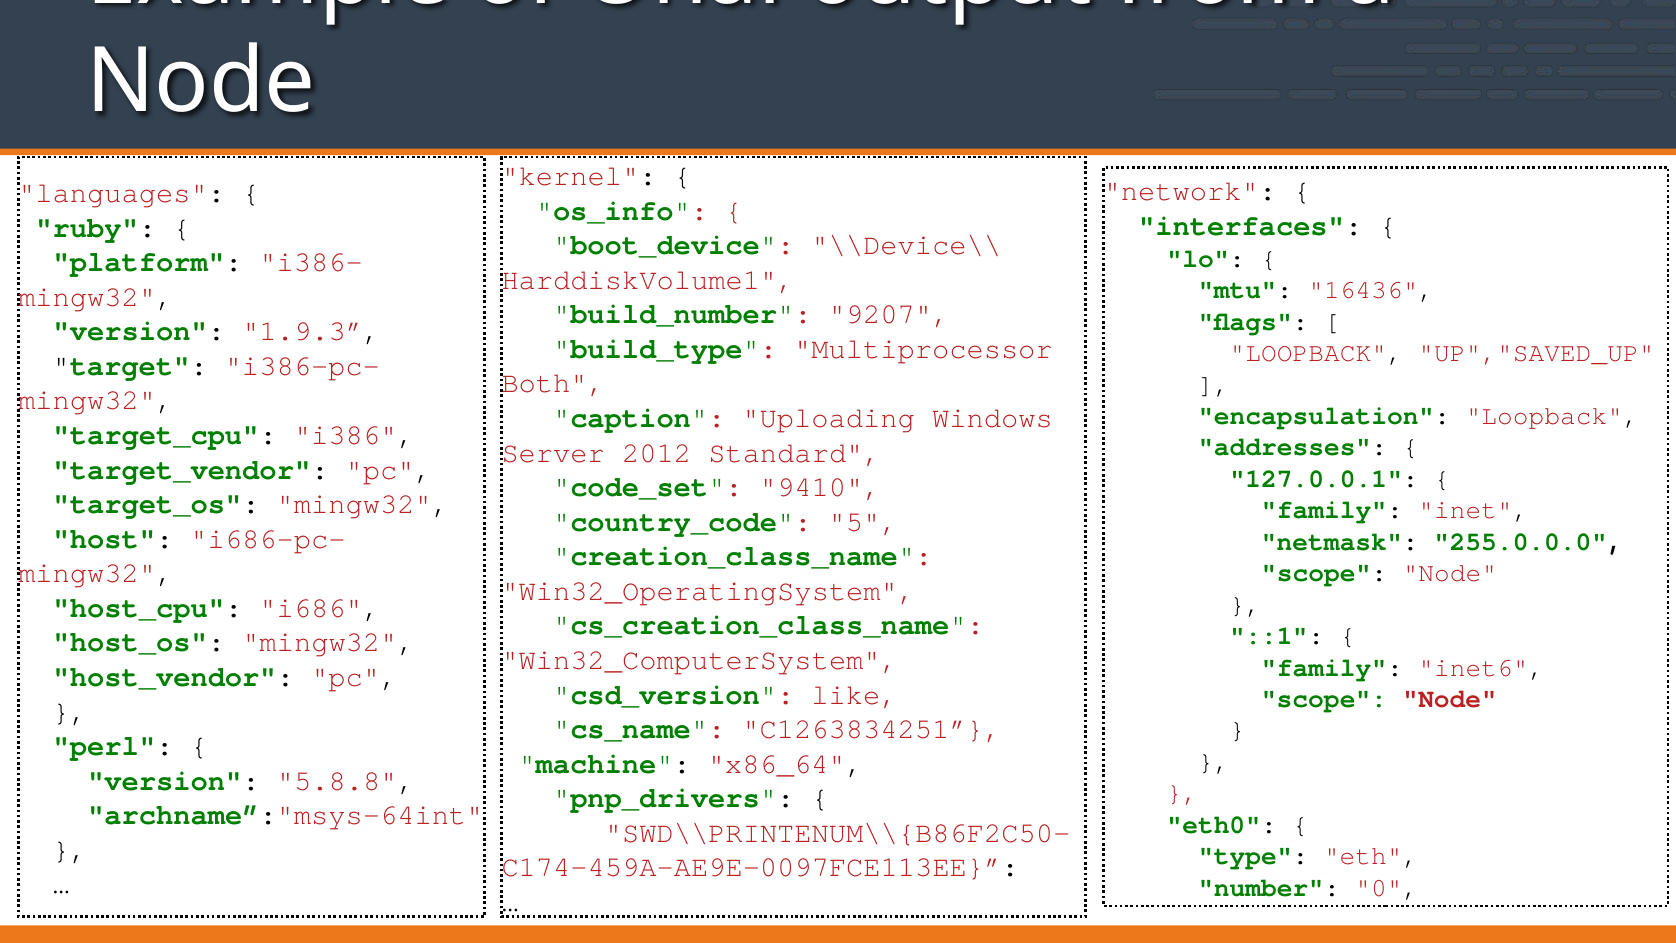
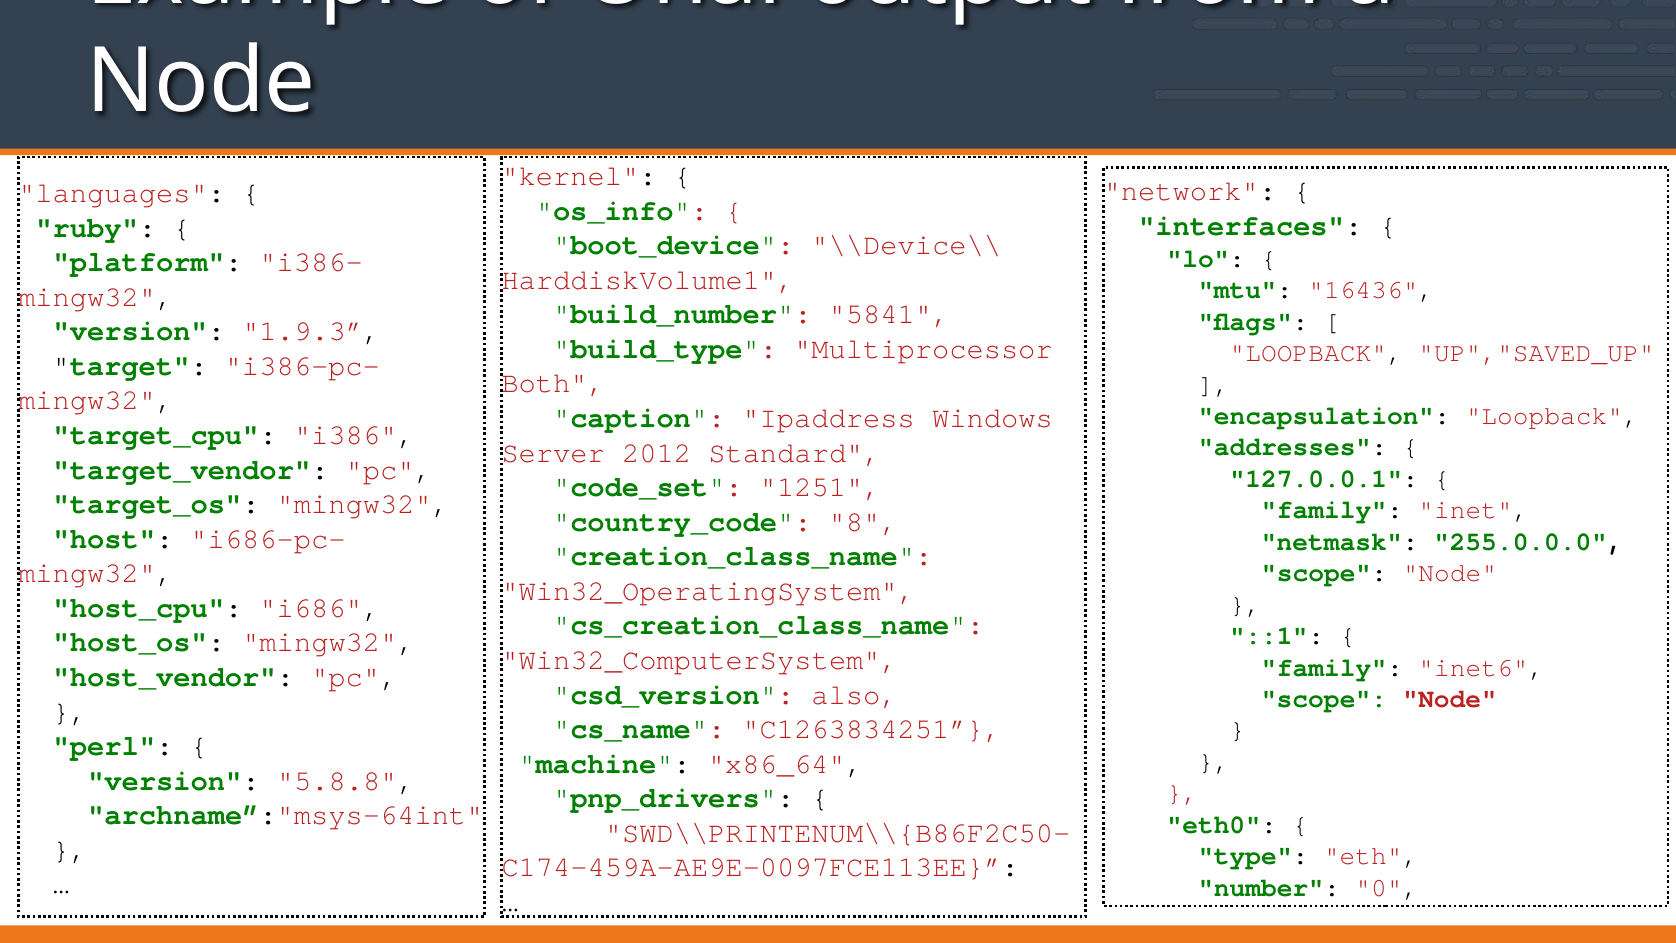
9207: 9207 -> 5841
Uploading: Uploading -> Ipaddress
9410: 9410 -> 1251
5: 5 -> 8
like: like -> also
